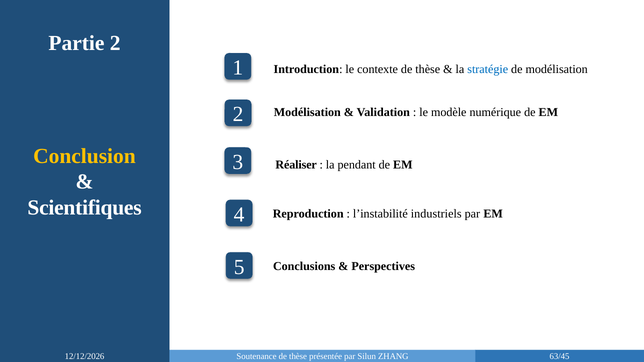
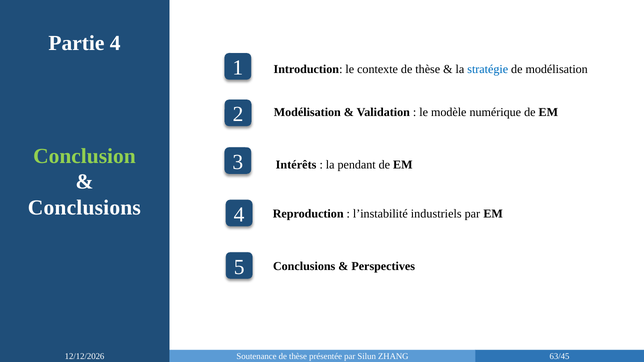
Partie 2: 2 -> 4
Conclusion colour: yellow -> light green
Réaliser: Réaliser -> Intérêts
Scientifiques at (85, 208): Scientifiques -> Conclusions
